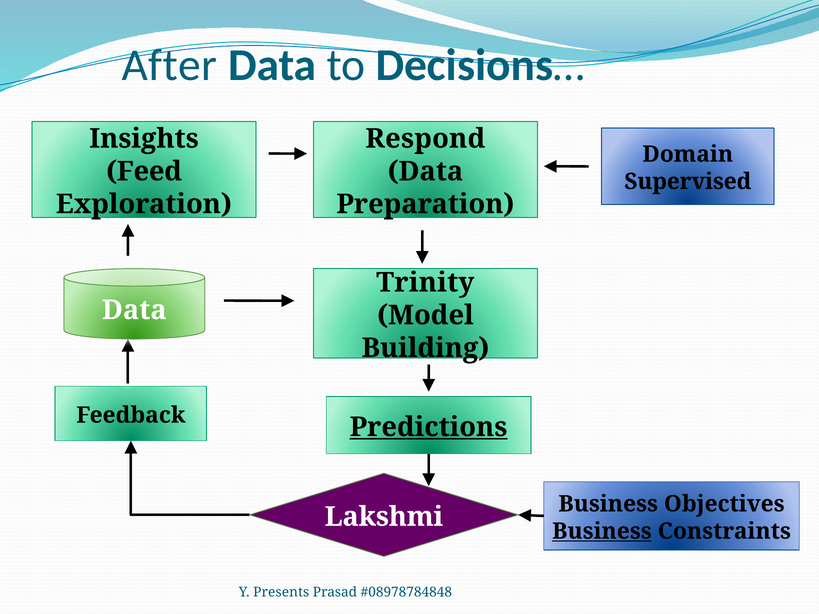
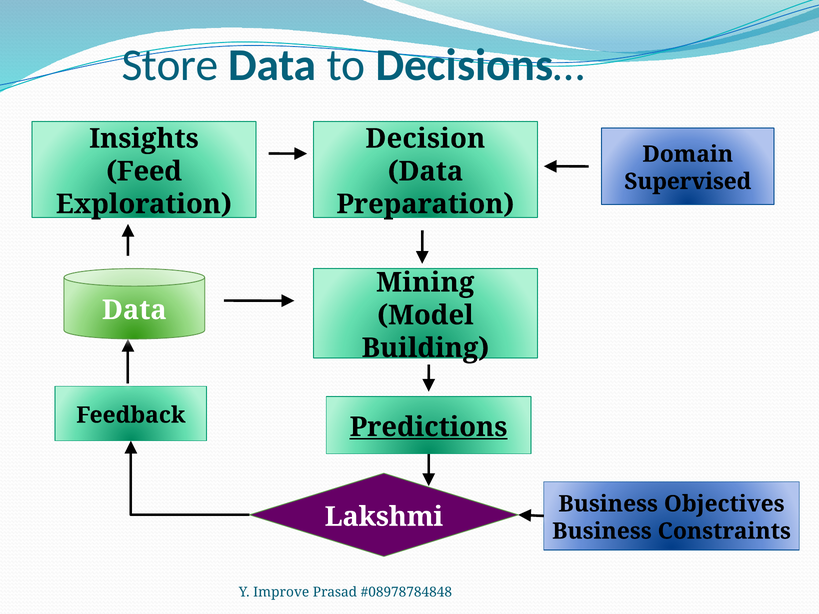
After: After -> Store
Respond: Respond -> Decision
Trinity: Trinity -> Mining
Business at (602, 531) underline: present -> none
Presents: Presents -> Improve
